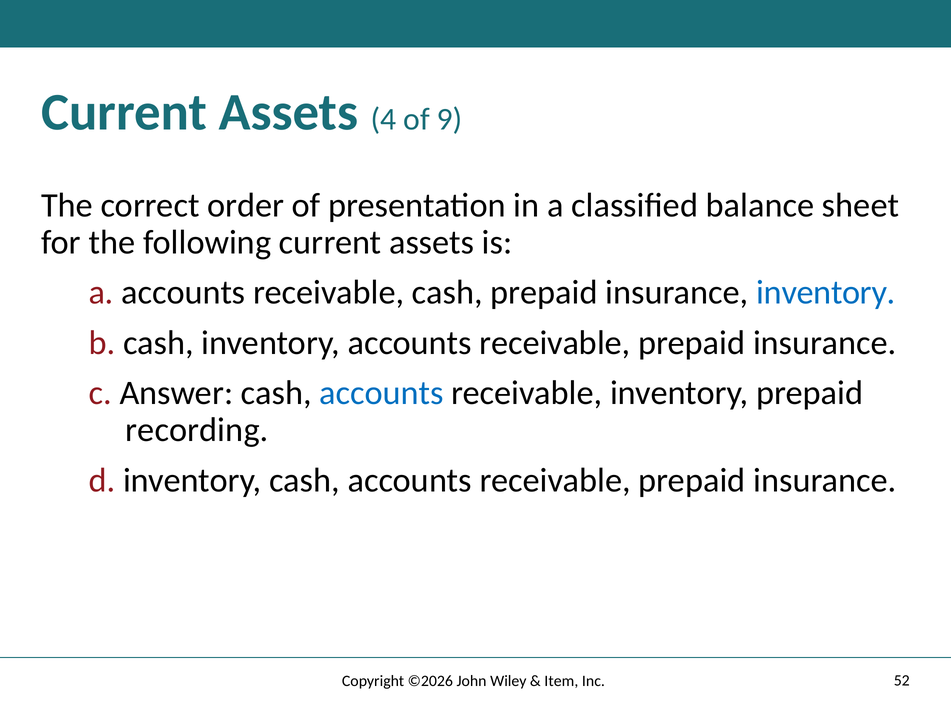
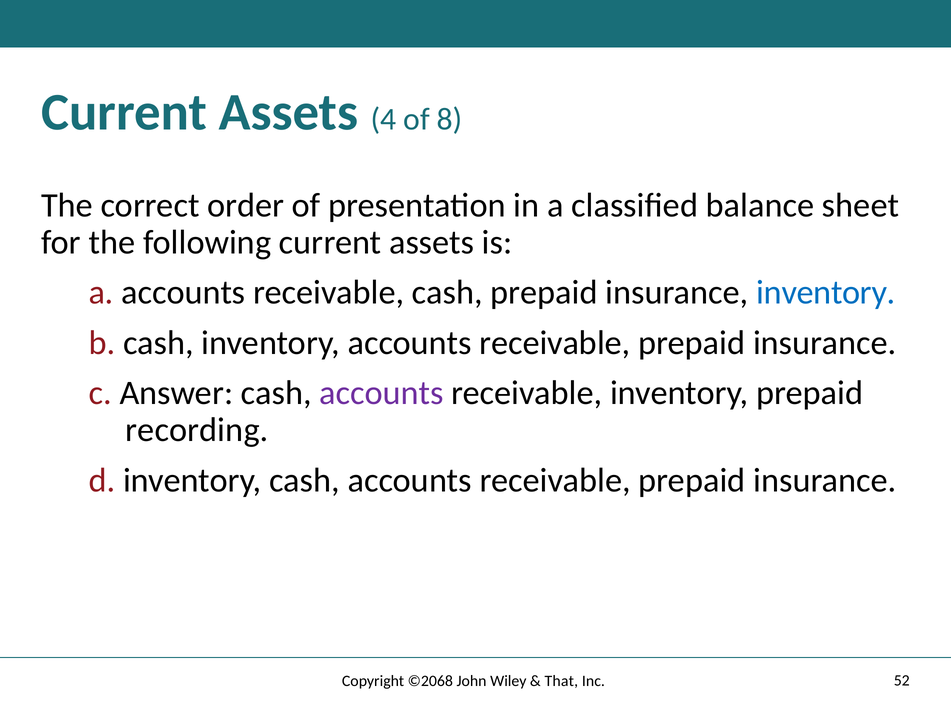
9: 9 -> 8
accounts at (381, 393) colour: blue -> purple
©2026: ©2026 -> ©2068
Item: Item -> That
